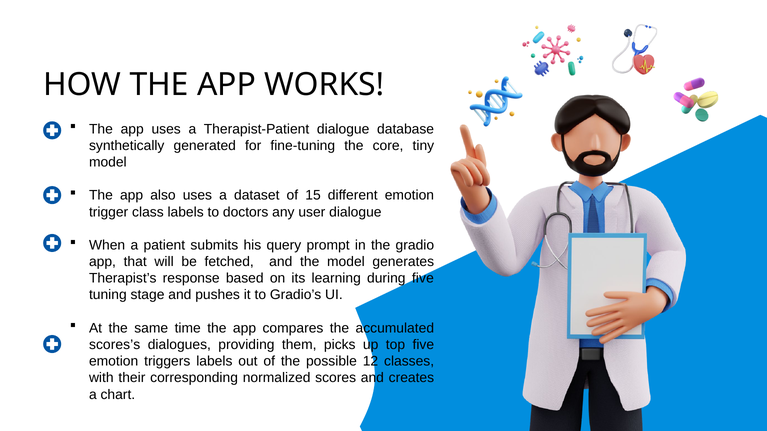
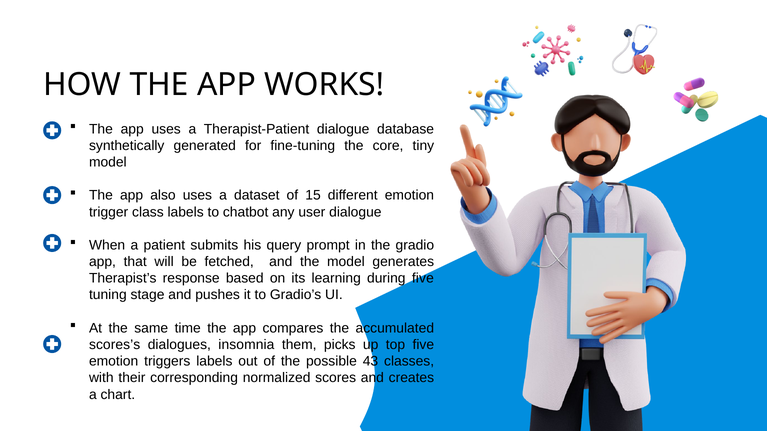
doctors: doctors -> chatbot
providing: providing -> insomnia
12: 12 -> 43
